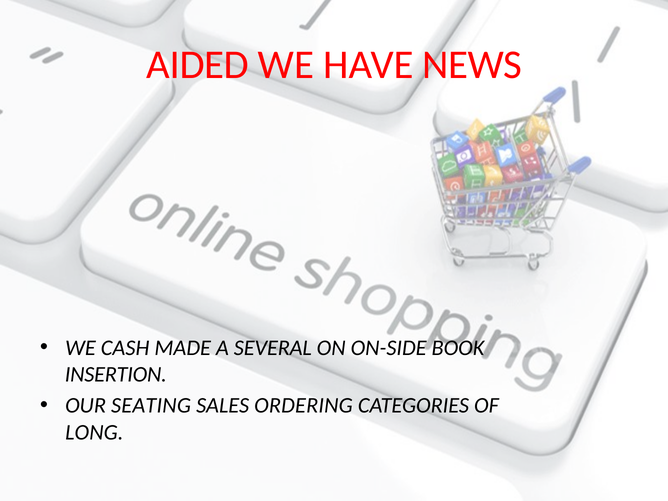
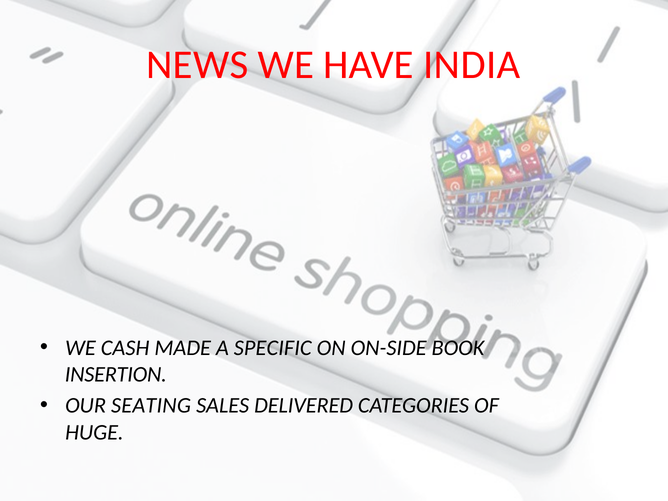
AIDED: AIDED -> NEWS
NEWS: NEWS -> INDIA
SEVERAL: SEVERAL -> SPECIFIC
ORDERING: ORDERING -> DELIVERED
LONG: LONG -> HUGE
